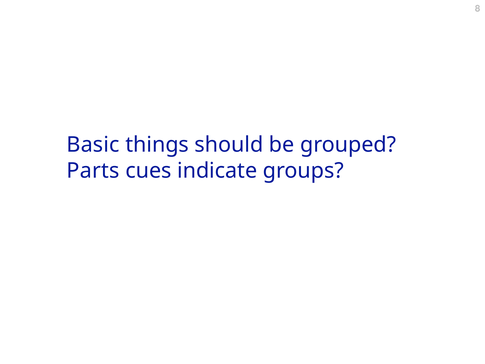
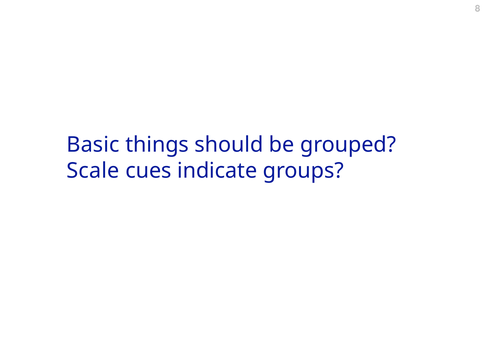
Parts: Parts -> Scale
